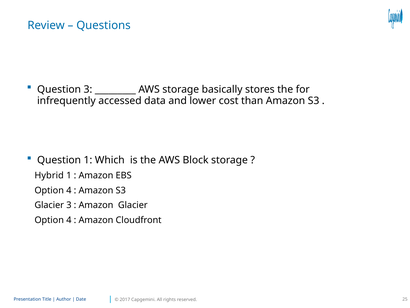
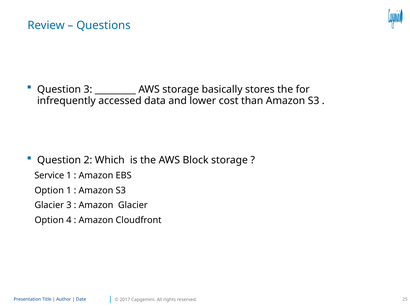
Question 1: 1 -> 2
Hybrid: Hybrid -> Service
4 at (69, 190): 4 -> 1
